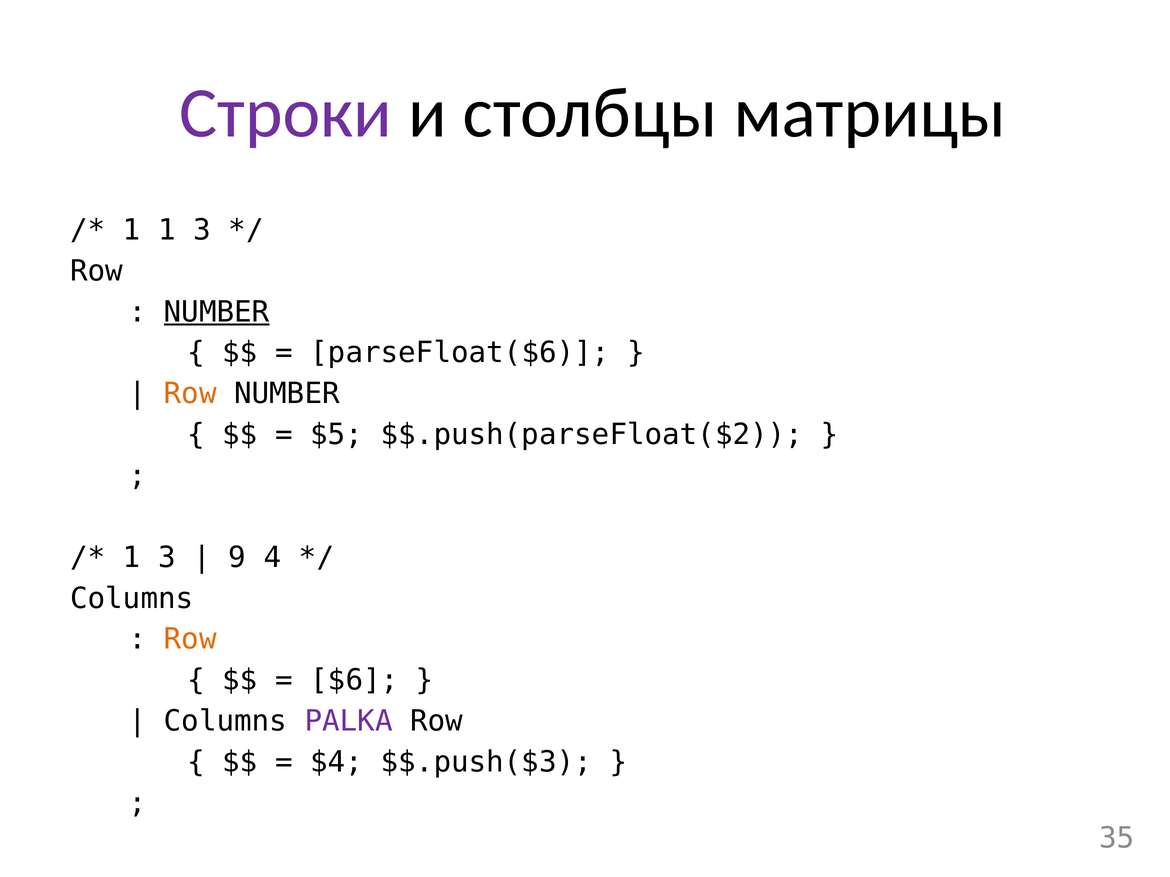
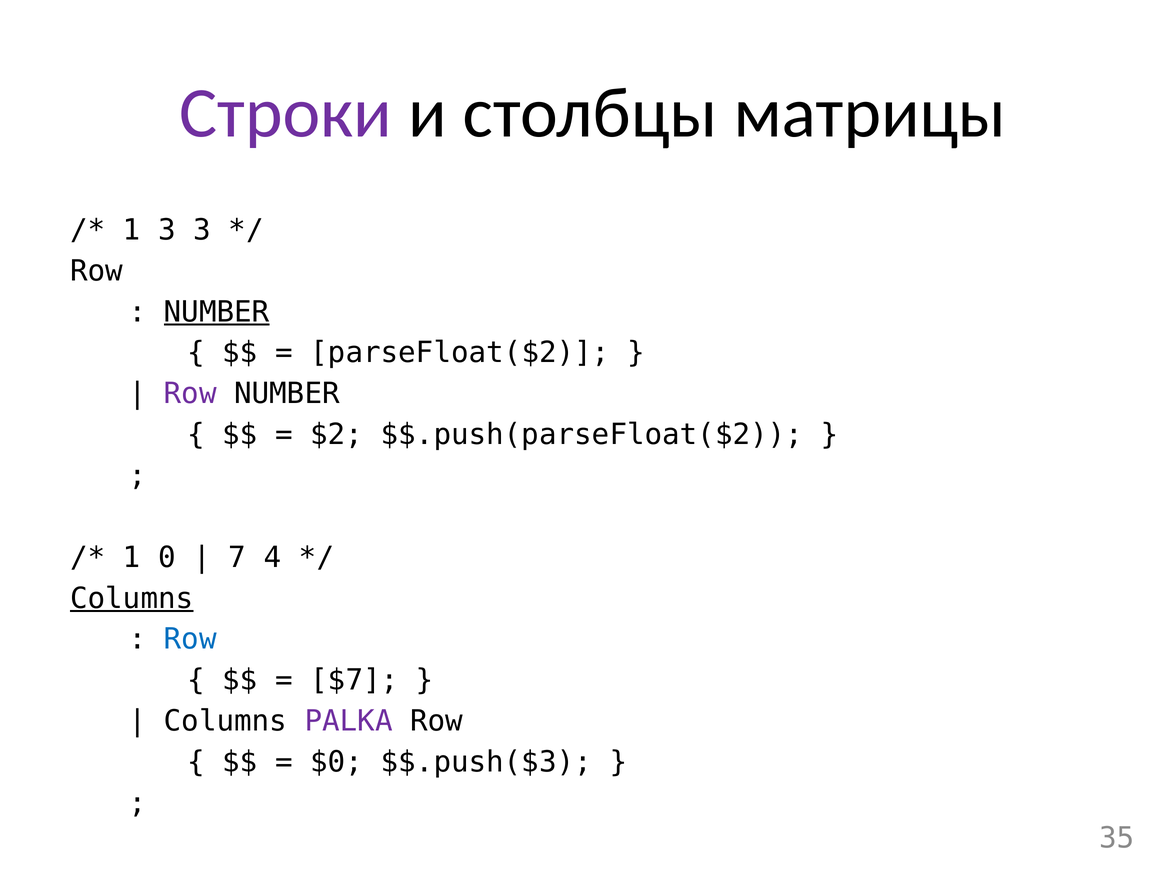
1 1: 1 -> 3
parseFloat($6: parseFloat($6 -> parseFloat($2
Row at (190, 394) colour: orange -> purple
$5: $5 -> $2
3 at (167, 558): 3 -> 0
9: 9 -> 7
Columns at (132, 599) underline: none -> present
Row at (190, 640) colour: orange -> blue
$6: $6 -> $7
$4: $4 -> $0
